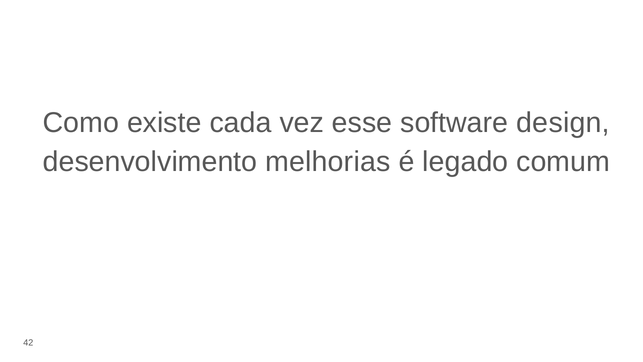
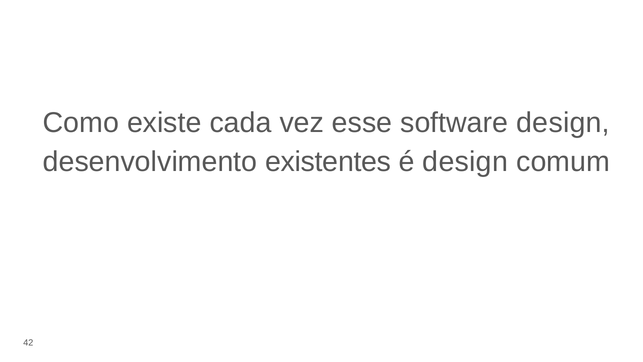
melhorias: melhorias -> existentes
é legado: legado -> design
